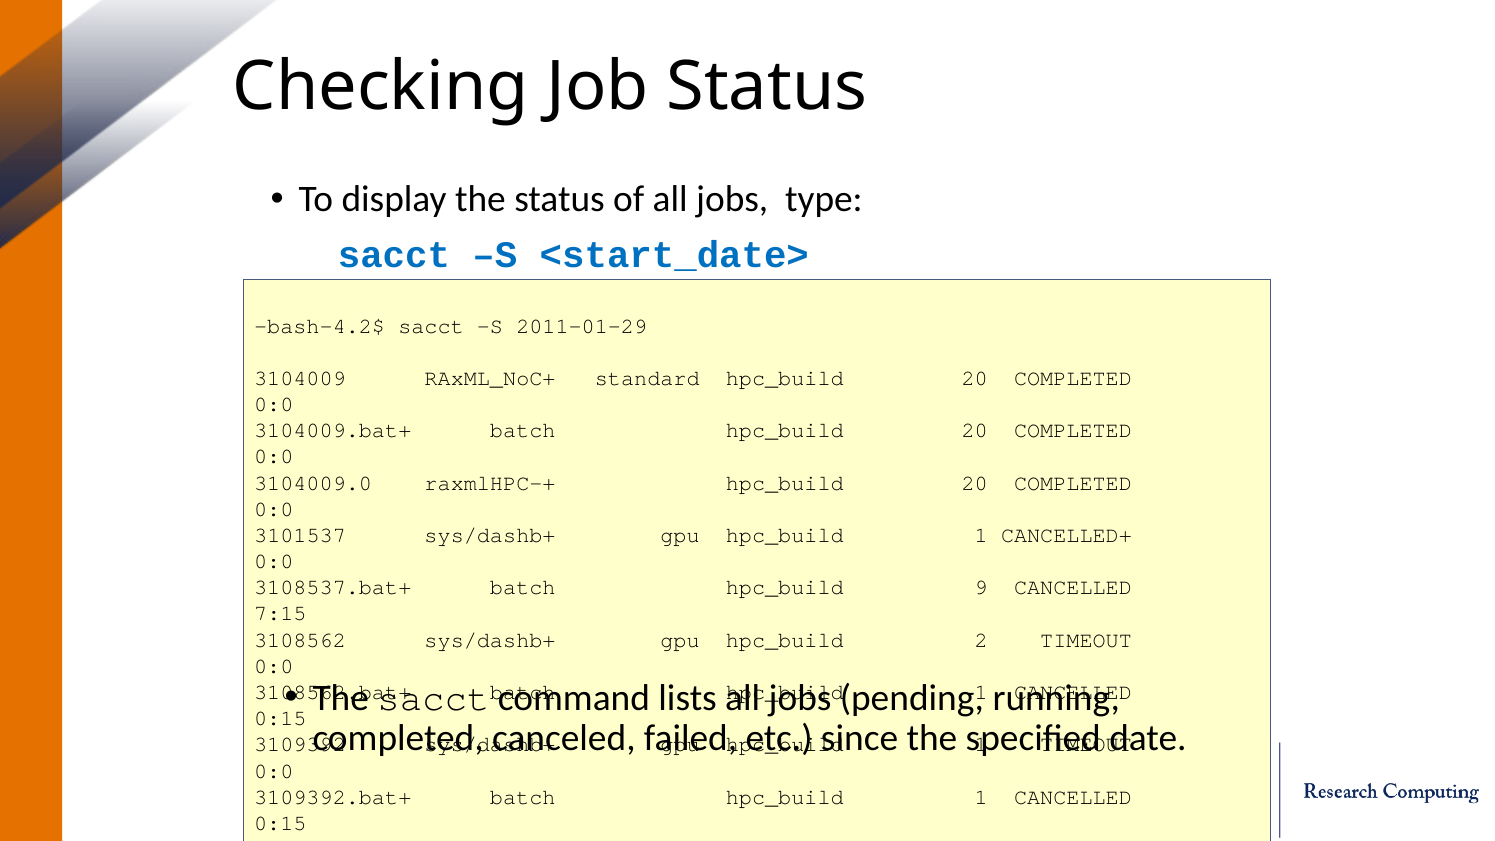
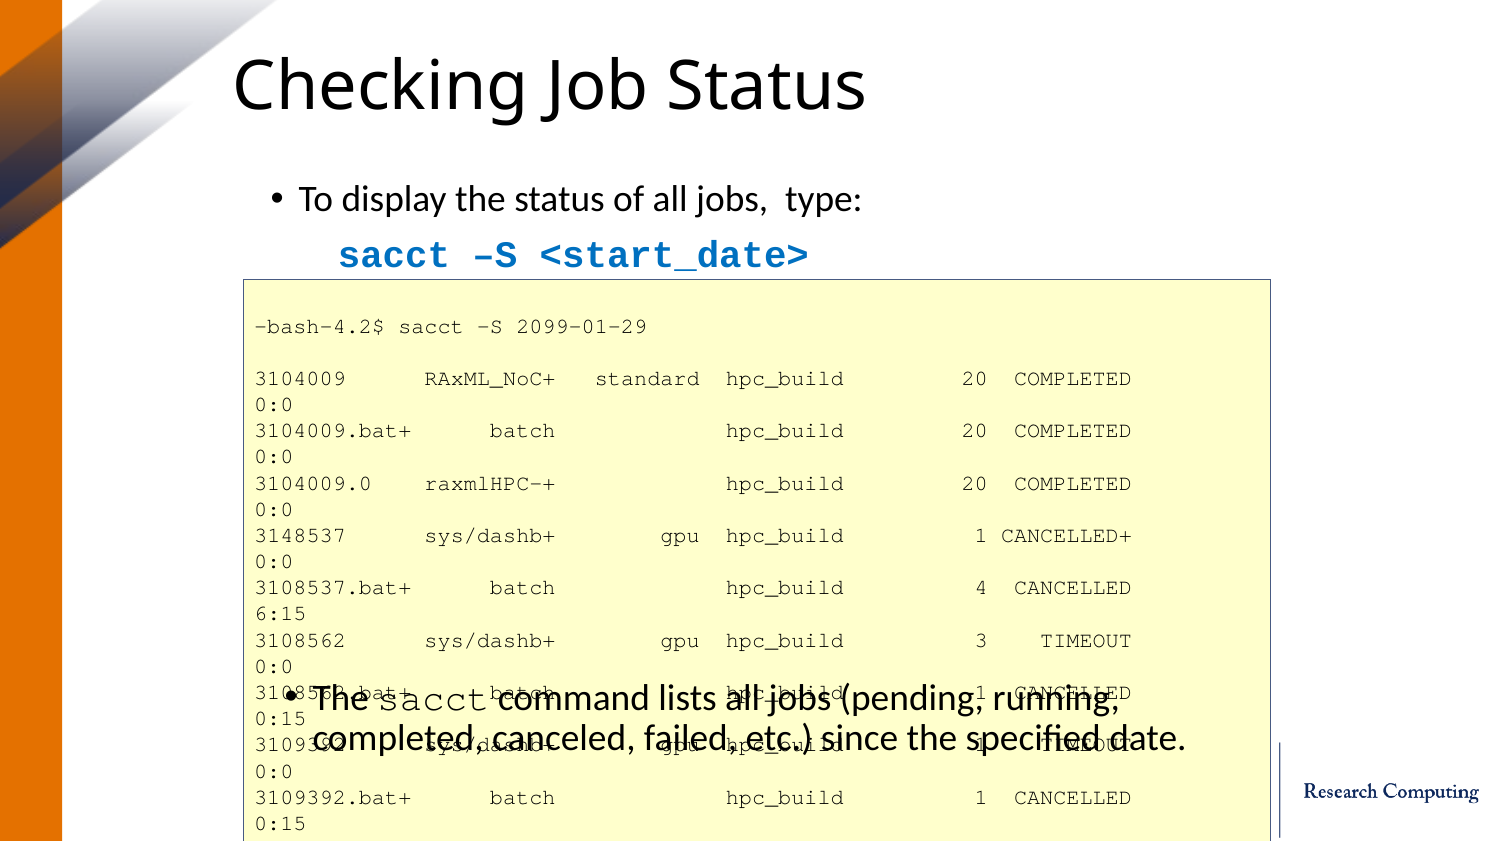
2011-01-29: 2011-01-29 -> 2099-01-29
3101537: 3101537 -> 3148537
9: 9 -> 4
7:15: 7:15 -> 6:15
2: 2 -> 3
